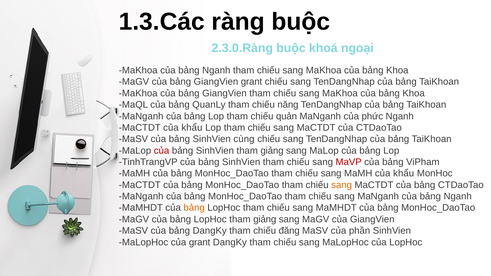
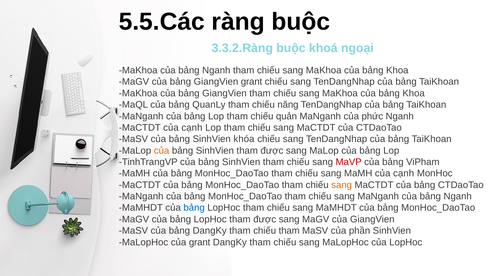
1.3.Các: 1.3.Các -> 5.5.Các
2.3.0.Ràng: 2.3.0.Ràng -> 3.3.2.Ràng
MaCTDT của khẩu: khẩu -> cạnh
cùng: cùng -> khóa
của at (162, 151) colour: red -> orange
SinhVien tham giảng: giảng -> được
MaMH của khẩu: khẩu -> cạnh
bảng at (194, 208) colour: orange -> blue
LopHoc tham giảng: giảng -> được
chiếu đăng: đăng -> tham
